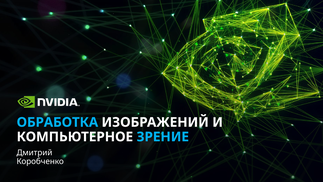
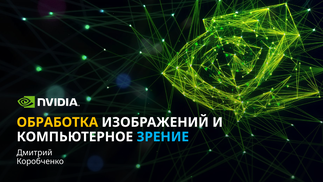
ОБРАБОТКА colour: light blue -> yellow
